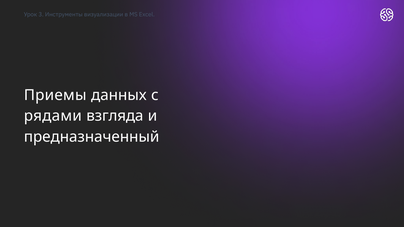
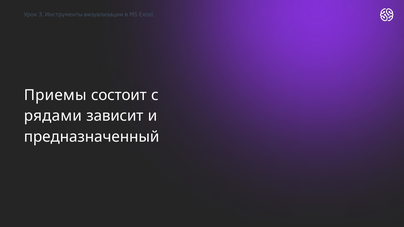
данных: данных -> состоит
взгляда: взгляда -> зависит
